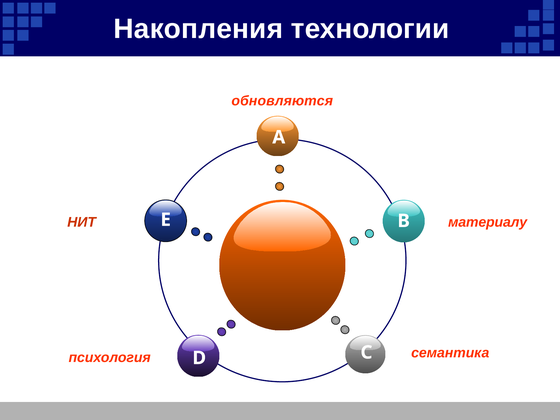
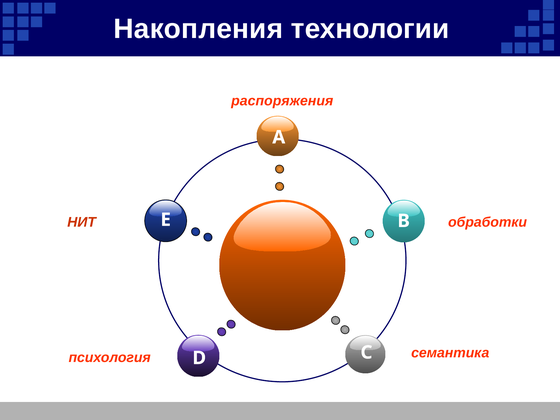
обновляются: обновляются -> распоряжения
материалу: материалу -> обработки
